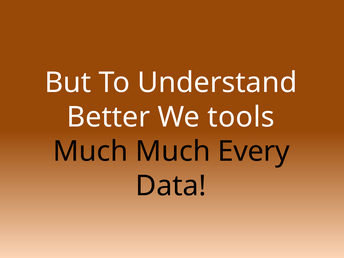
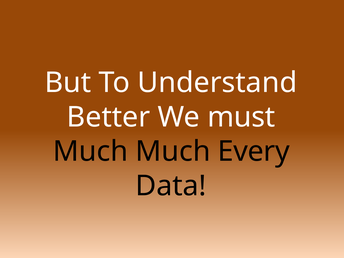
tools: tools -> must
